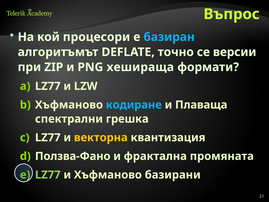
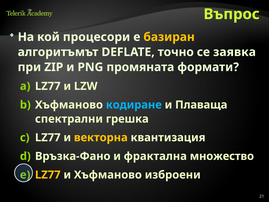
базиран colour: light blue -> yellow
версии: версии -> заявка
хешираща: хешираща -> промяната
Ползва-Фано: Ползва-Фано -> Връзка-Фано
промяната: промяната -> множество
LZ77 at (48, 175) colour: light green -> yellow
базирани: базирани -> изброени
